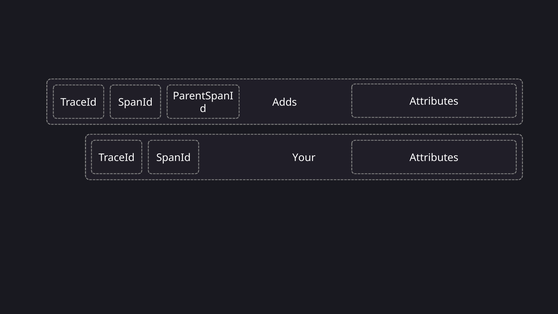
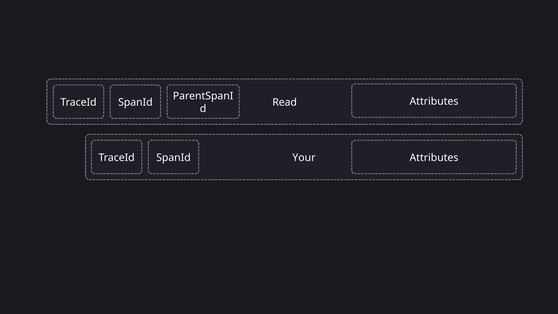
Adds: Adds -> Read
